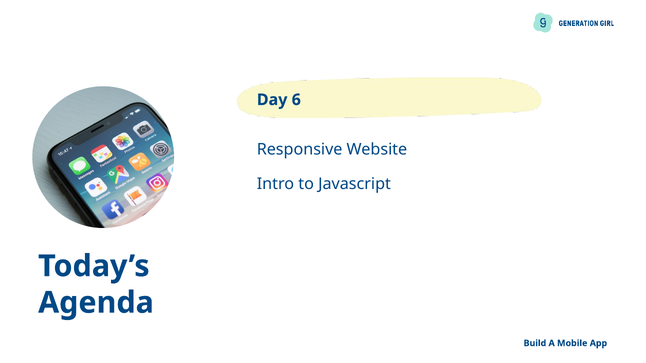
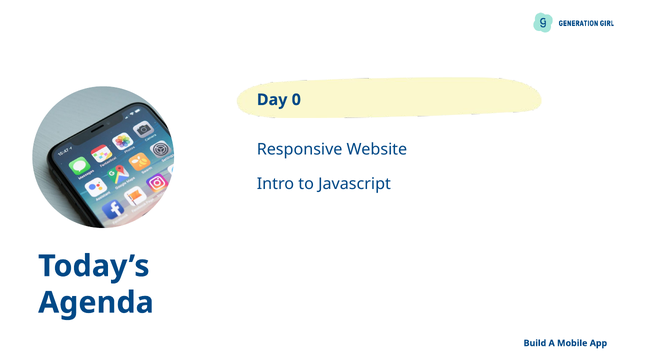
6: 6 -> 0
